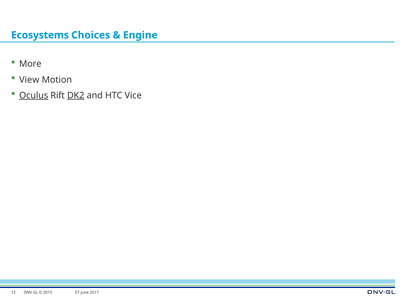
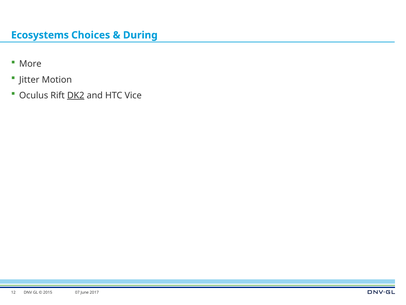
Engine: Engine -> During
View: View -> Jitter
Oculus underline: present -> none
